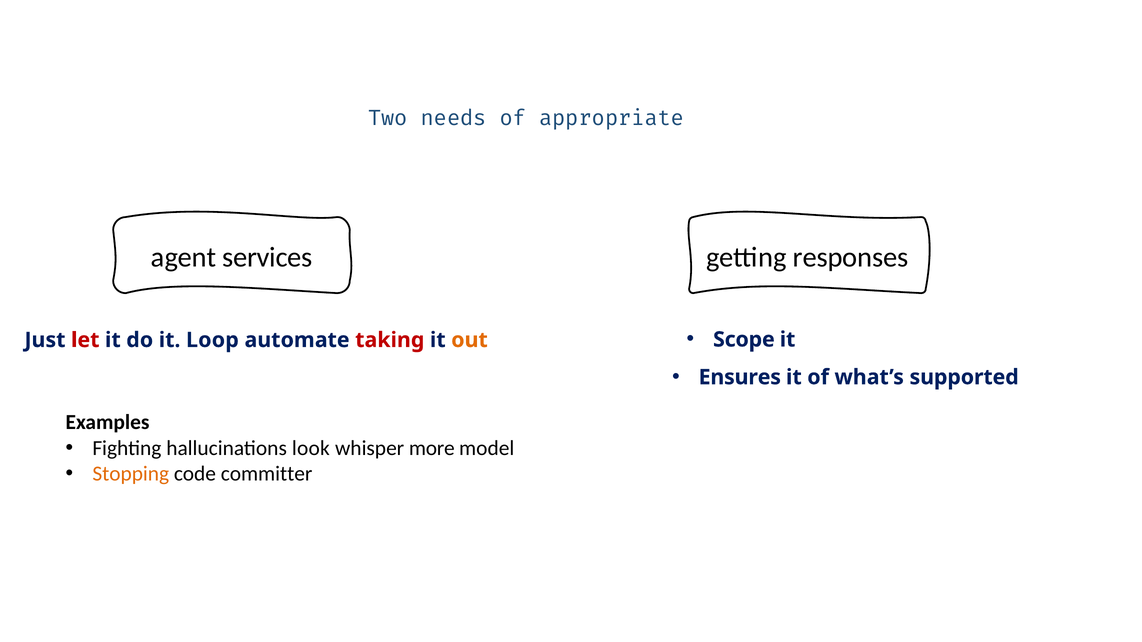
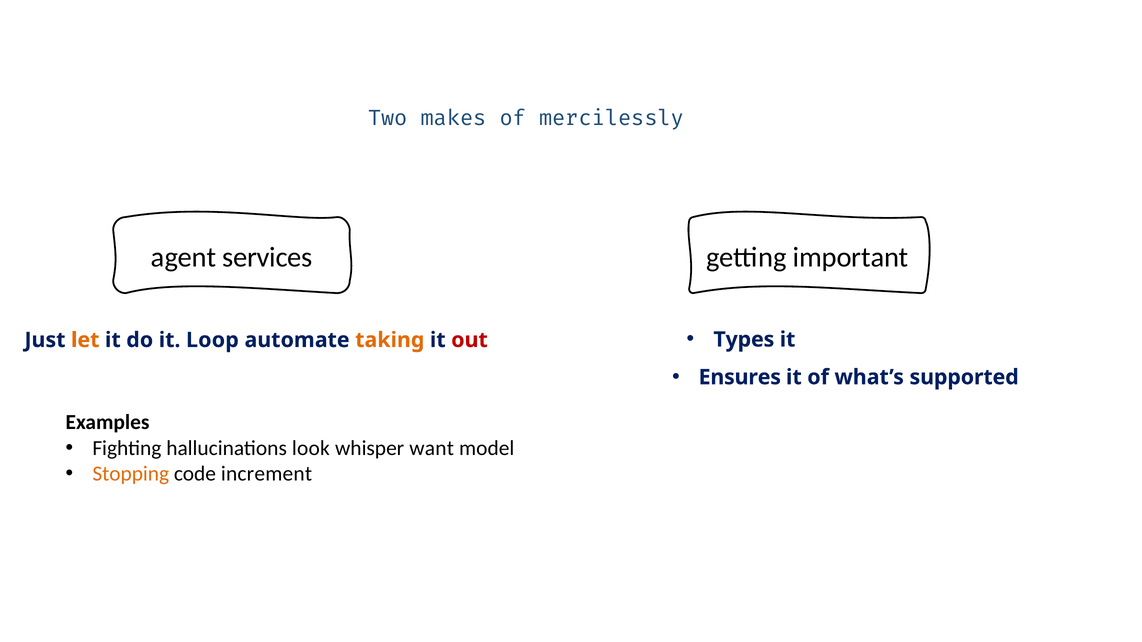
needs: needs -> makes
appropriate: appropriate -> mercilessly
responses: responses -> important
let colour: red -> orange
taking colour: red -> orange
out colour: orange -> red
Scope: Scope -> Types
more: more -> want
committer: committer -> increment
